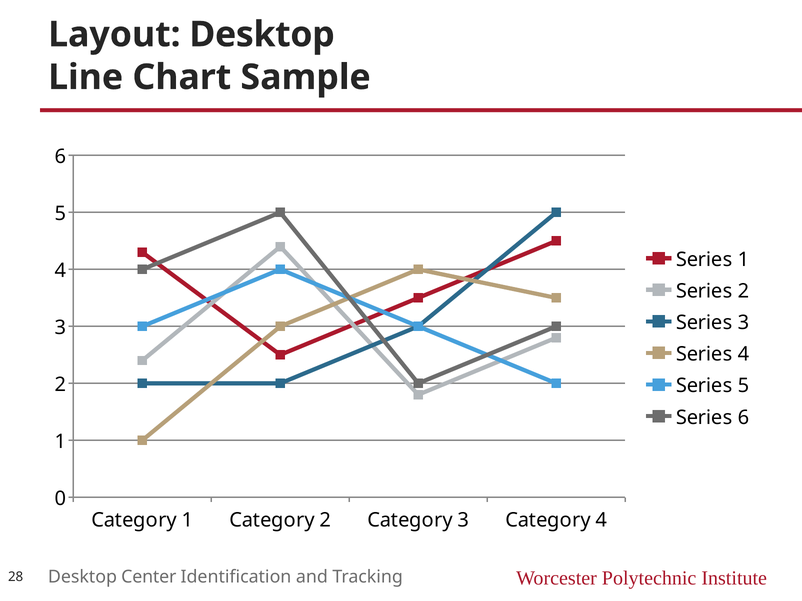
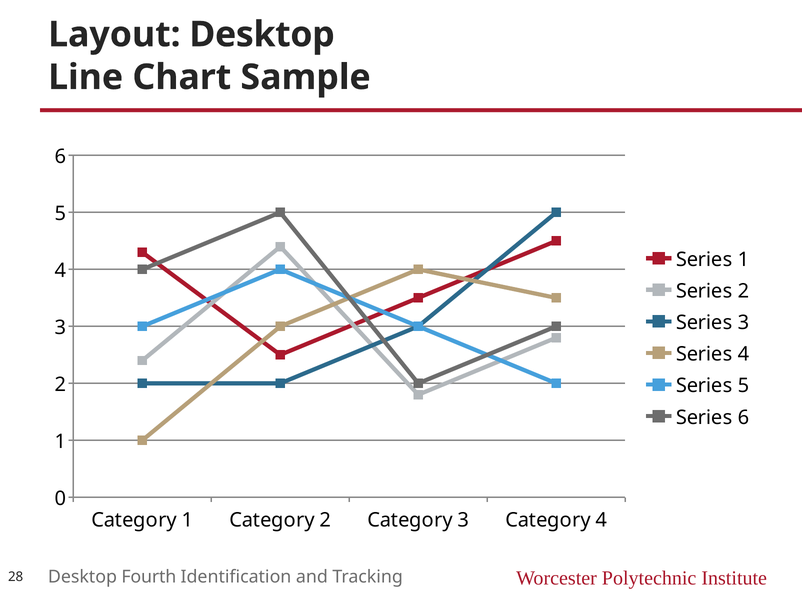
Center: Center -> Fourth
